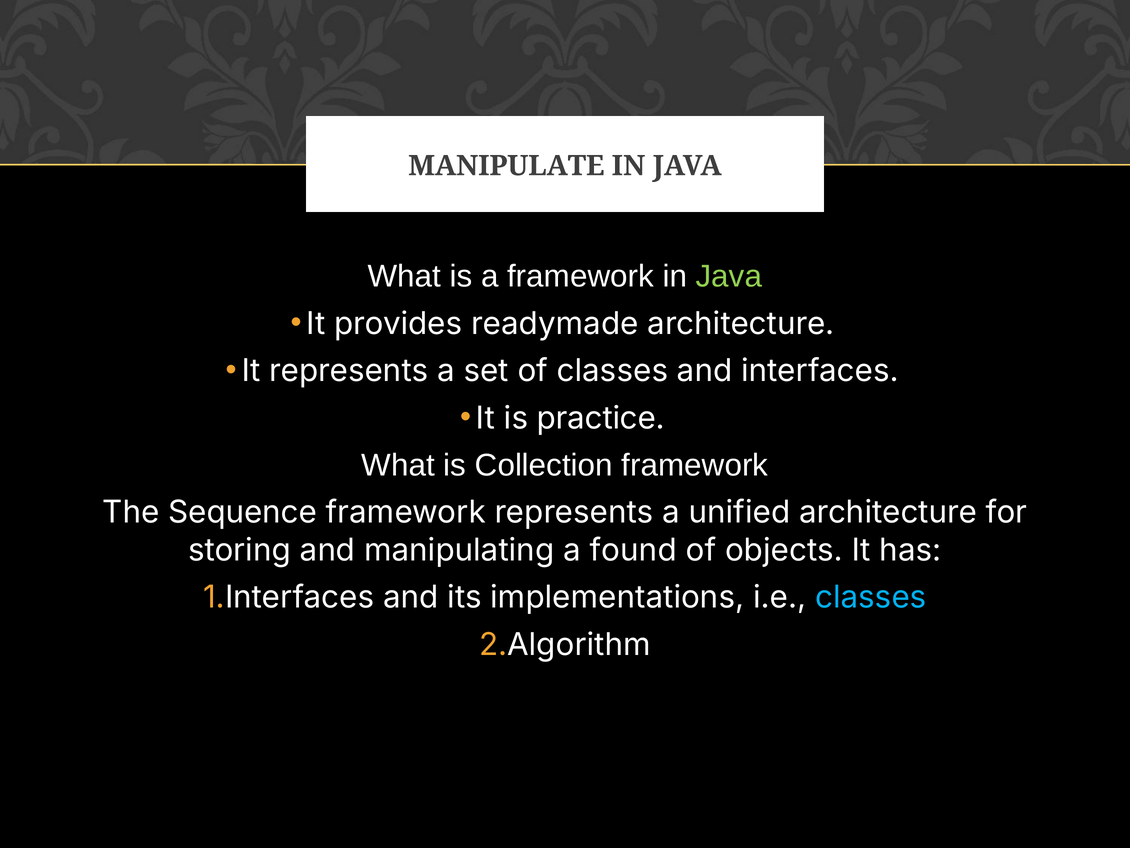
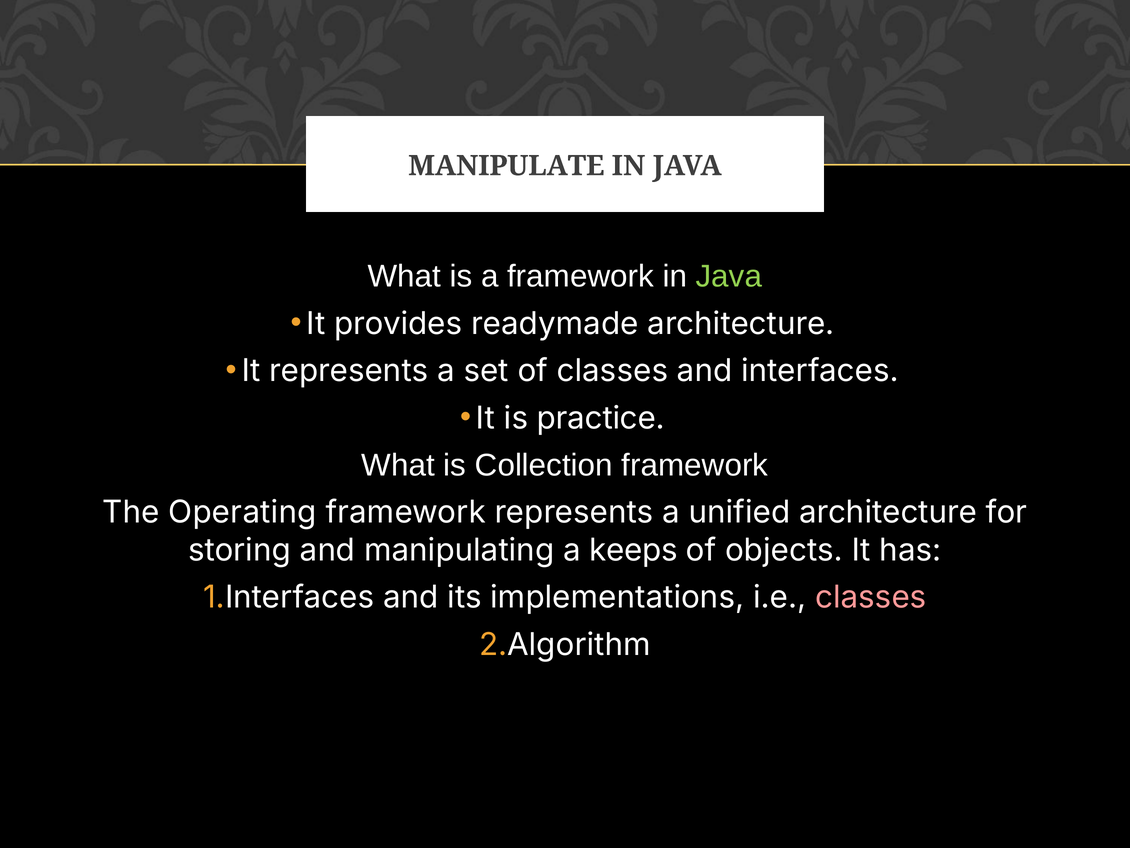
Sequence: Sequence -> Operating
found: found -> keeps
classes at (871, 597) colour: light blue -> pink
